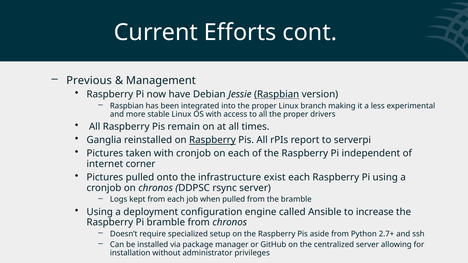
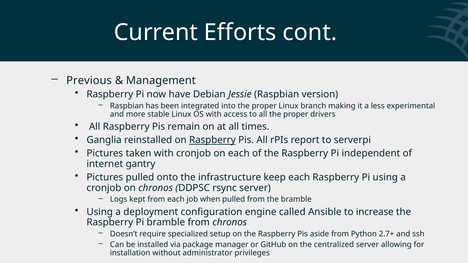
Raspbian at (277, 94) underline: present -> none
corner: corner -> gantry
exist: exist -> keep
